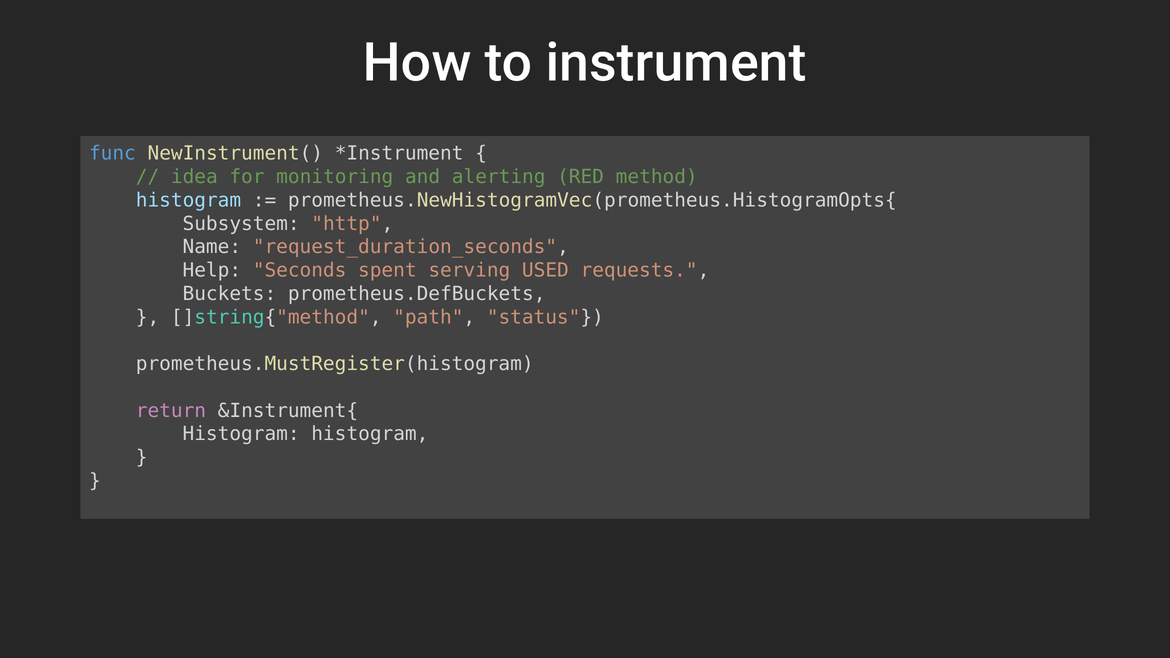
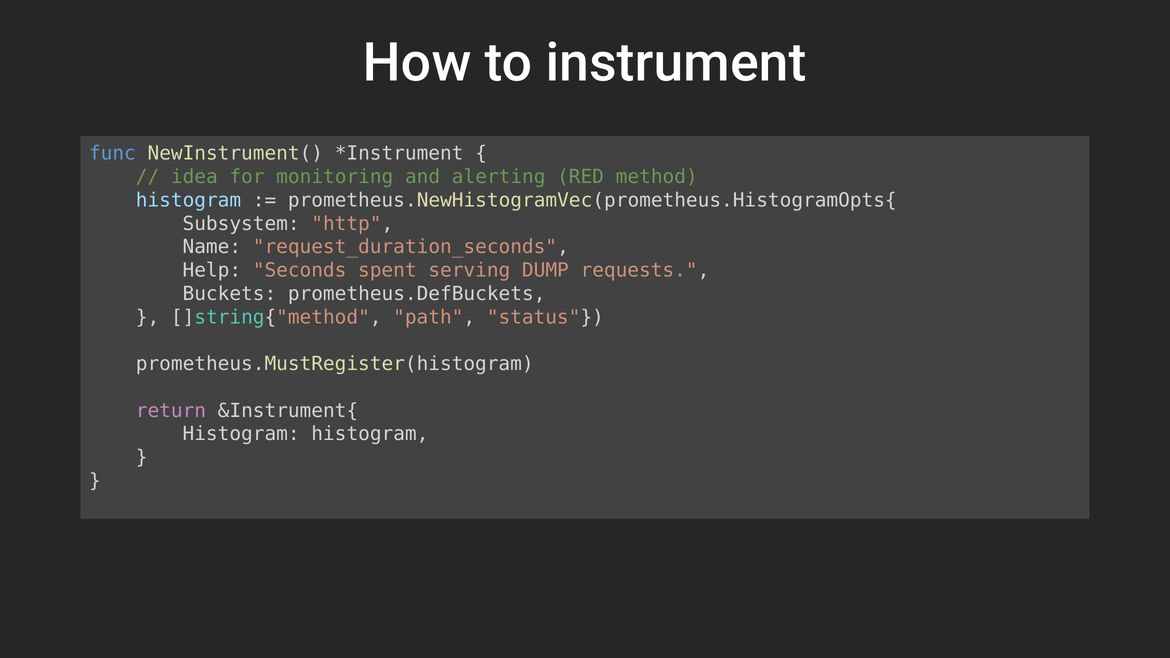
USED: USED -> DUMP
